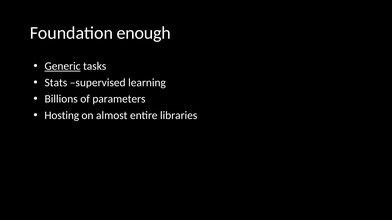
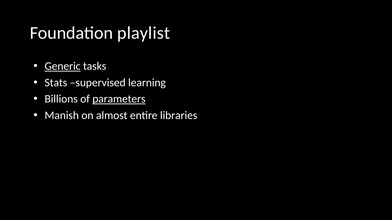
enough: enough -> playlist
parameters underline: none -> present
Hosting: Hosting -> Manish
